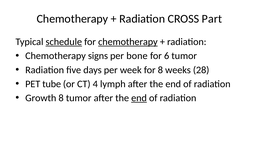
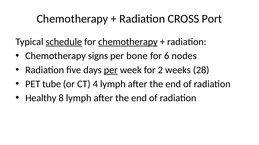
Part: Part -> Port
6 tumor: tumor -> nodes
per at (111, 70) underline: none -> present
for 8: 8 -> 2
Growth: Growth -> Healthy
8 tumor: tumor -> lymph
end at (139, 98) underline: present -> none
